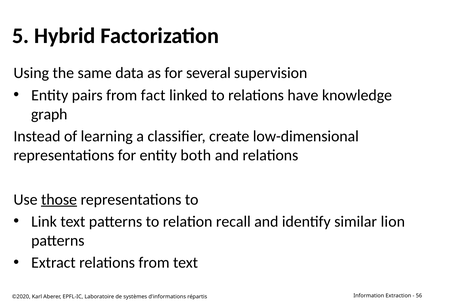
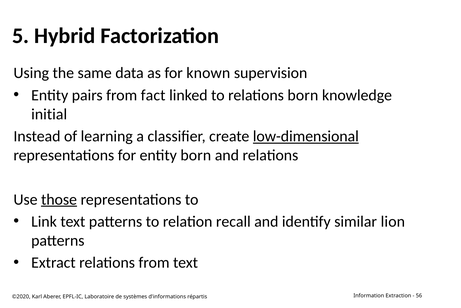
several: several -> known
relations have: have -> born
graph: graph -> initial
low-dimensional underline: none -> present
entity both: both -> born
